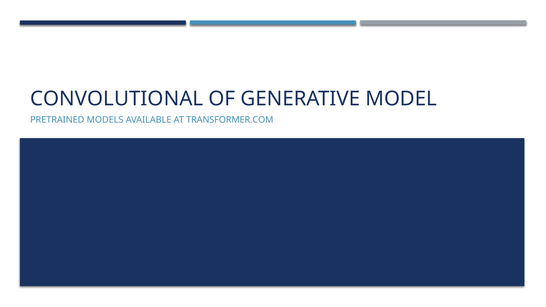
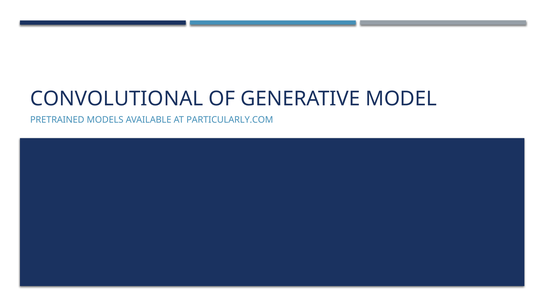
TRANSFORMER.COM: TRANSFORMER.COM -> PARTICULARLY.COM
